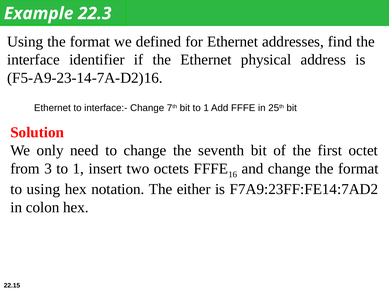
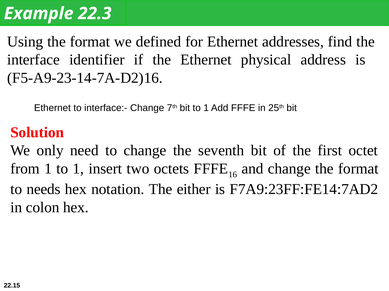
from 3: 3 -> 1
to using: using -> needs
